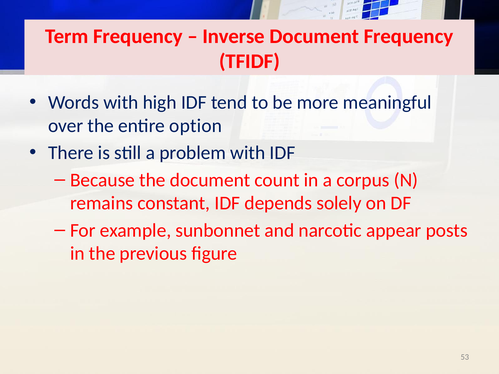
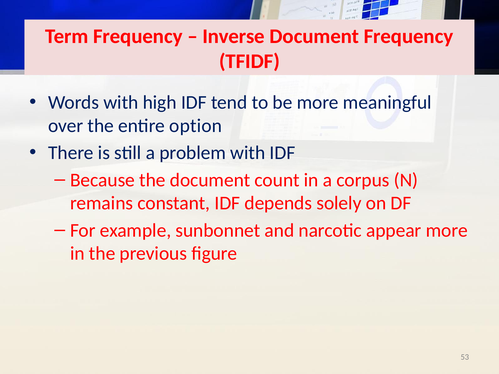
appear posts: posts -> more
